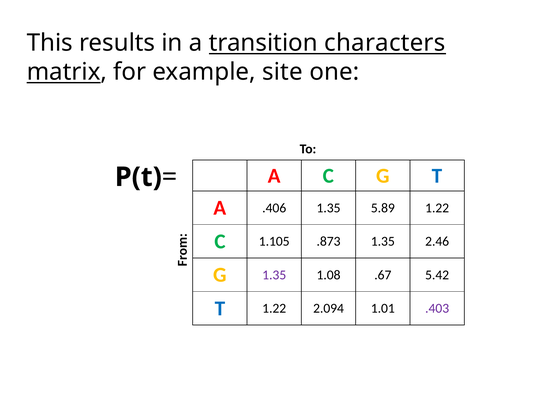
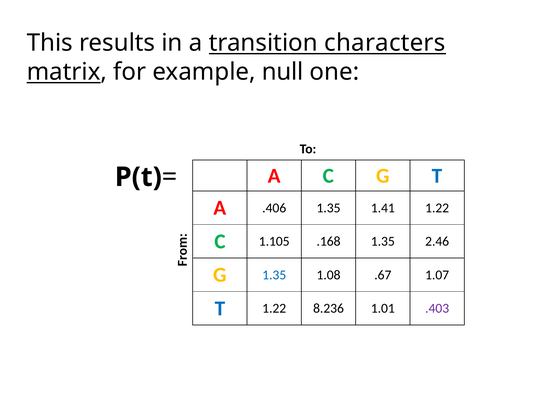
site: site -> null
5.89: 5.89 -> 1.41
.873: .873 -> .168
1.35 at (274, 274) colour: purple -> blue
5.42: 5.42 -> 1.07
2.094: 2.094 -> 8.236
